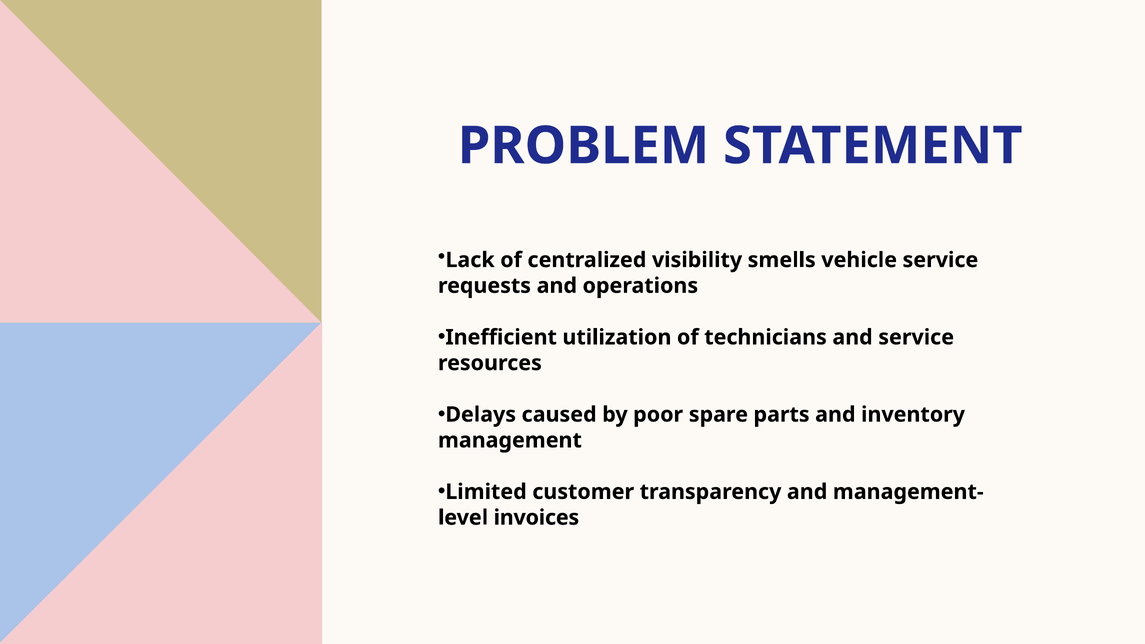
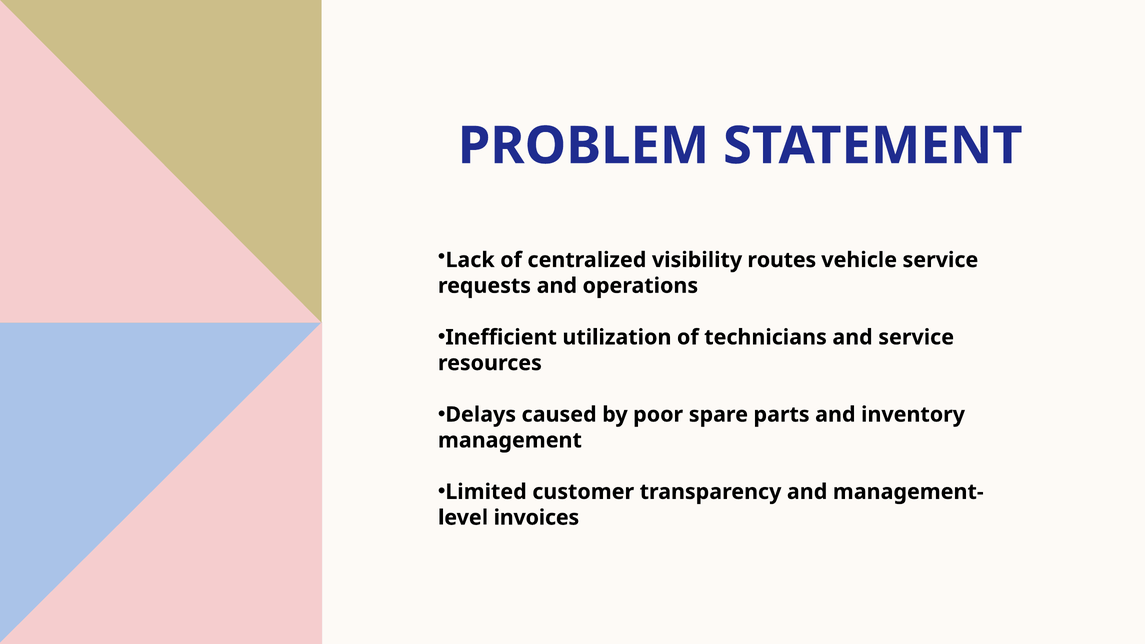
smells: smells -> routes
